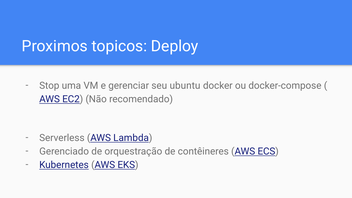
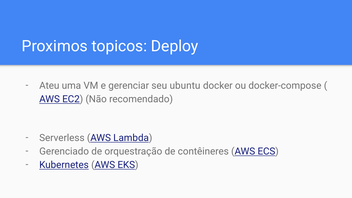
Stop: Stop -> Ateu
